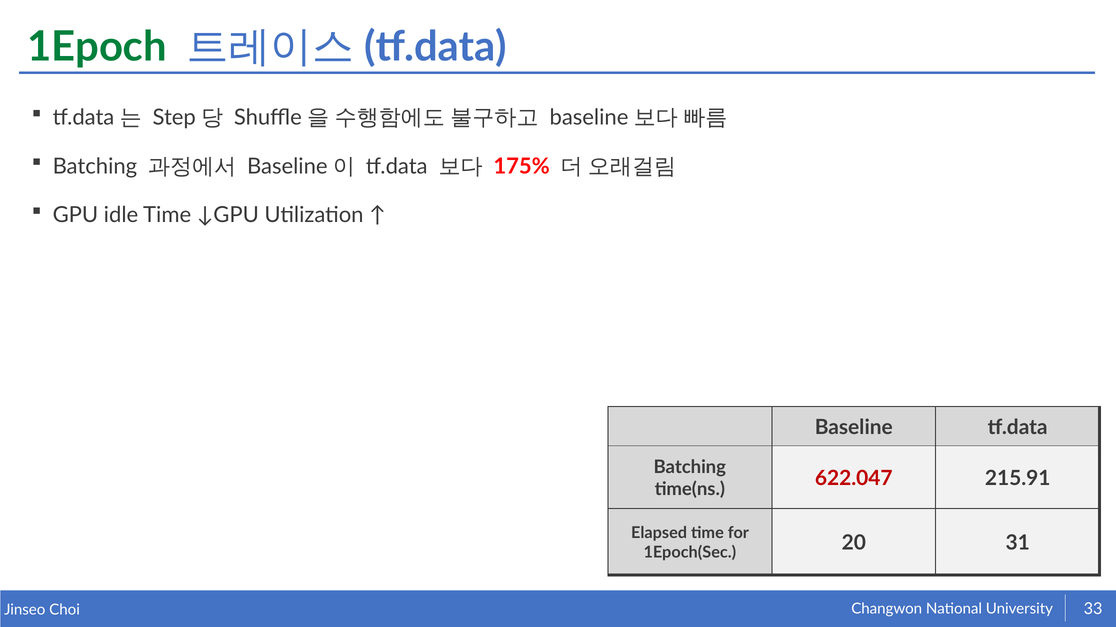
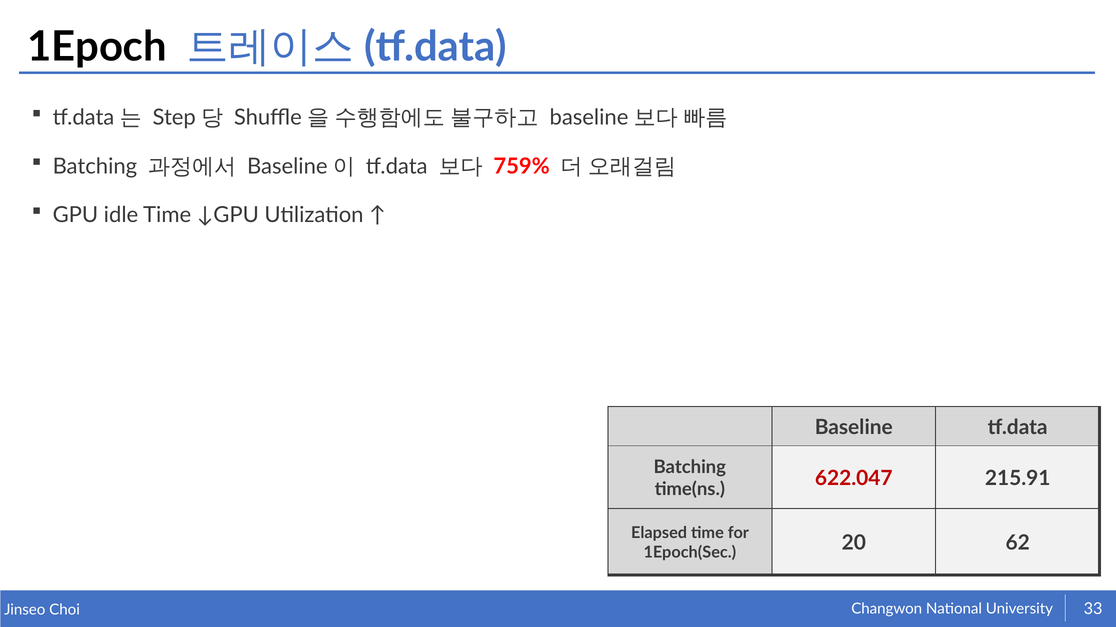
1Epoch colour: green -> black
175%: 175% -> 759%
31: 31 -> 62
